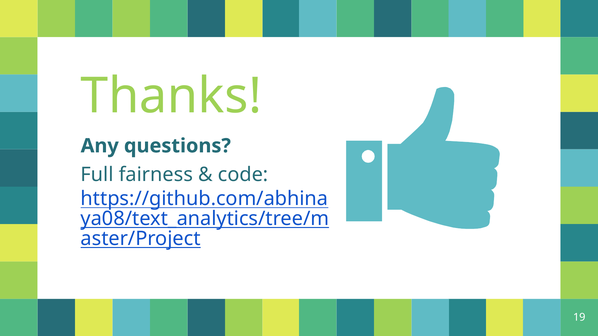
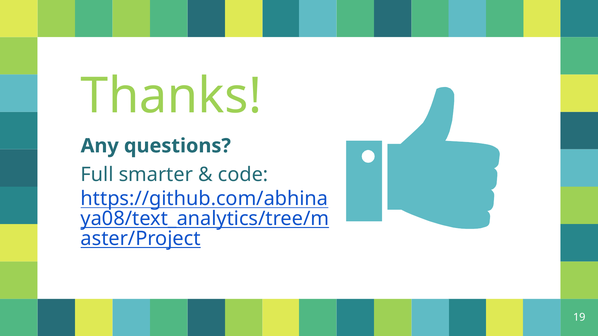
fairness: fairness -> smarter
